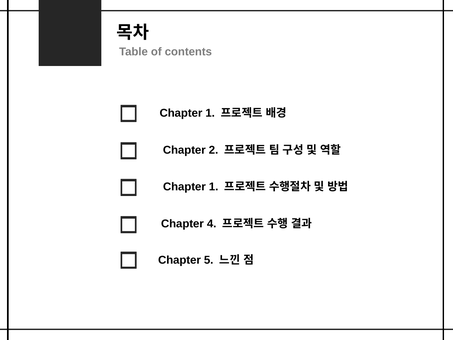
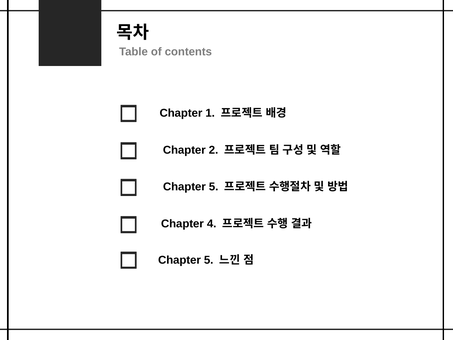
1 at (214, 187): 1 -> 5
